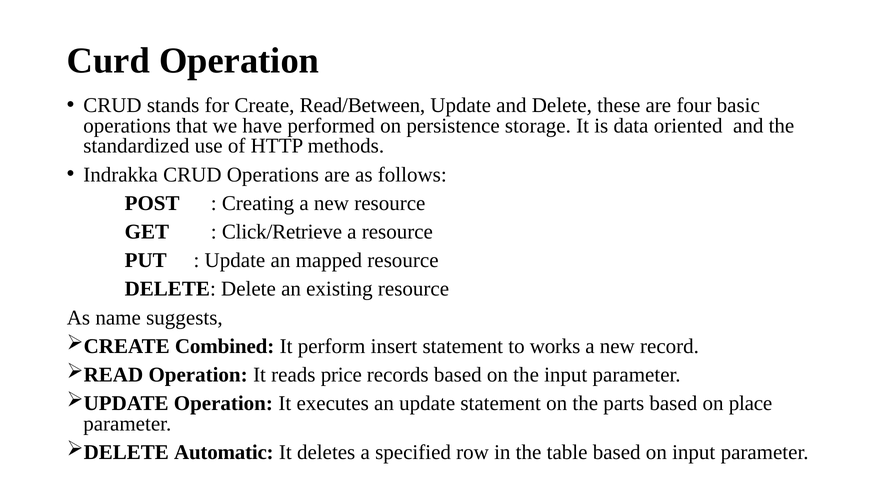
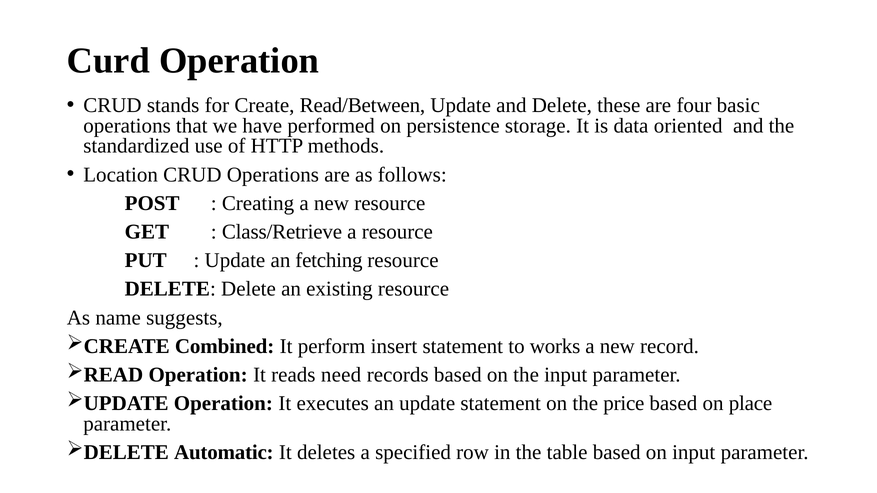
Indrakka: Indrakka -> Location
Click/Retrieve: Click/Retrieve -> Class/Retrieve
mapped: mapped -> fetching
price: price -> need
parts: parts -> price
